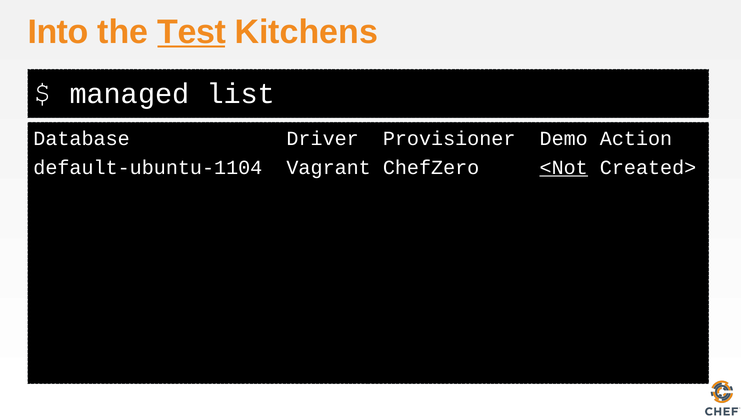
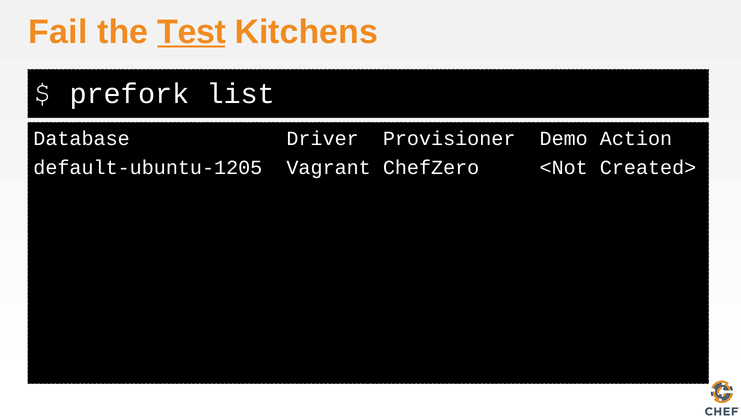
Into: Into -> Fail
managed: managed -> prefork
default-ubuntu-1104: default-ubuntu-1104 -> default-ubuntu-1205
<Not underline: present -> none
